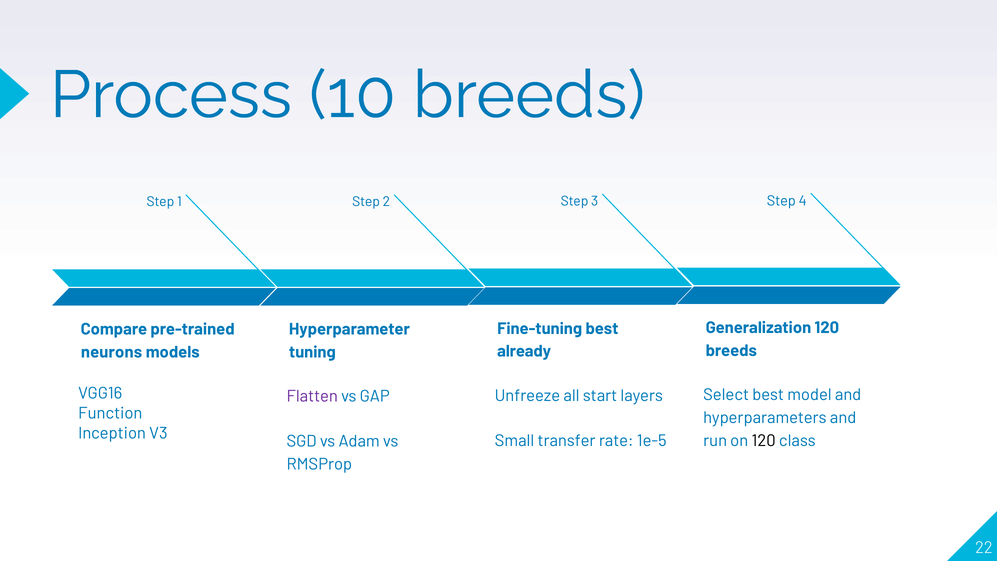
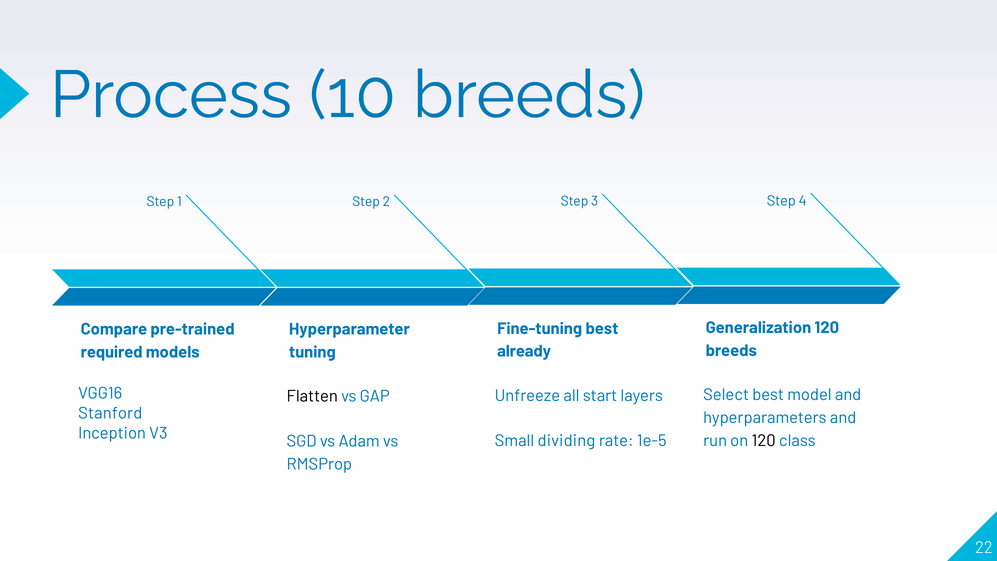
neurons: neurons -> required
Flatten colour: purple -> black
Function: Function -> Stanford
transfer: transfer -> dividing
